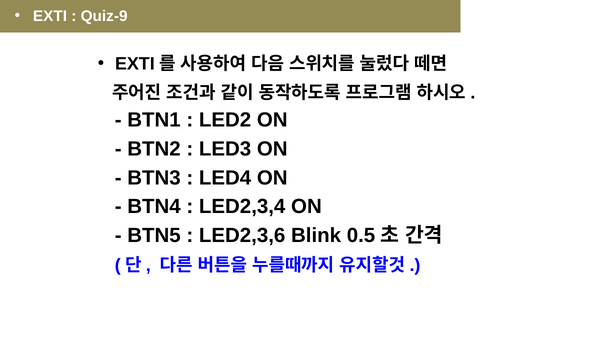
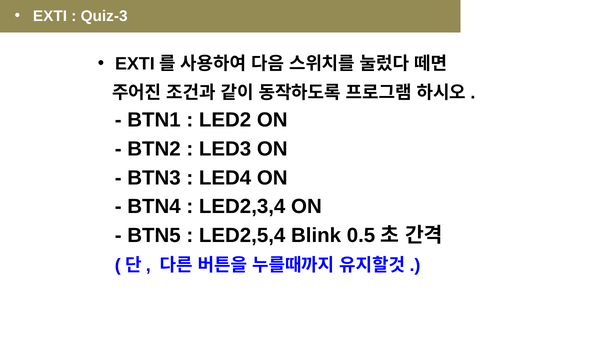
Quiz-9: Quiz-9 -> Quiz-3
LED2,3,6: LED2,3,6 -> LED2,5,4
